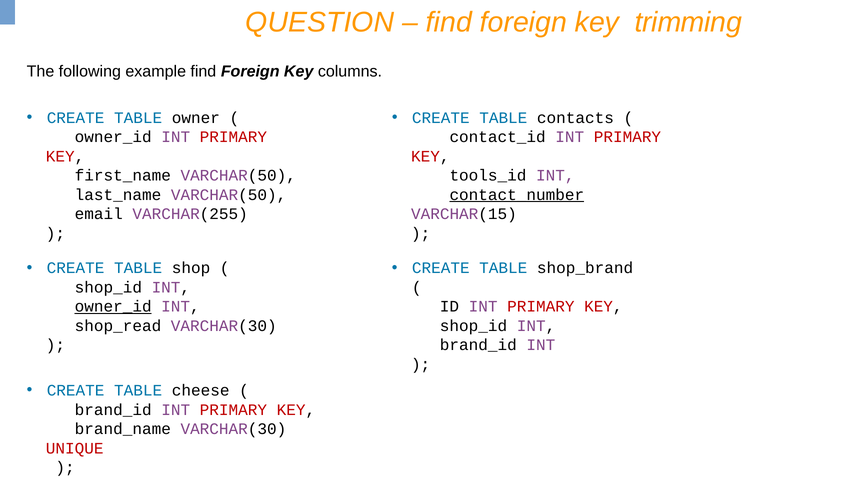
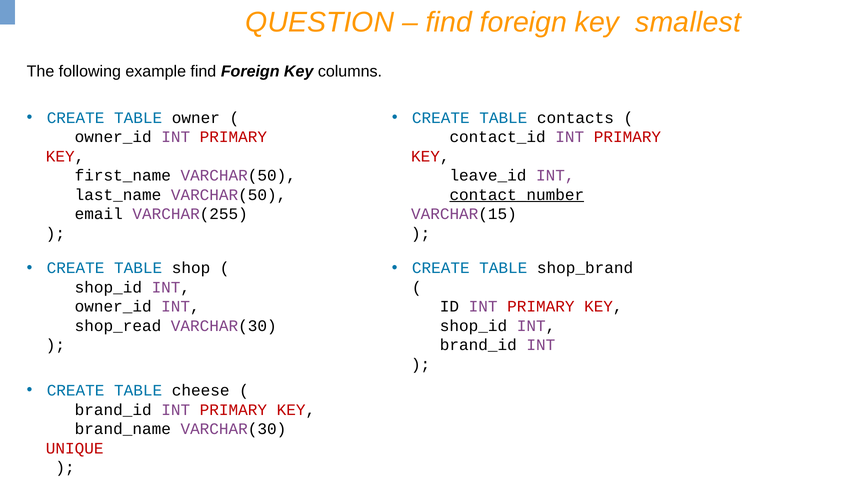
trimming: trimming -> smallest
tools_id: tools_id -> leave_id
owner_id at (113, 307) underline: present -> none
